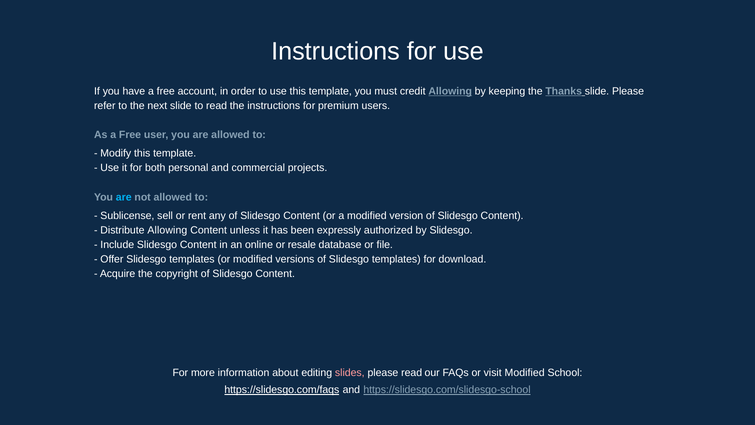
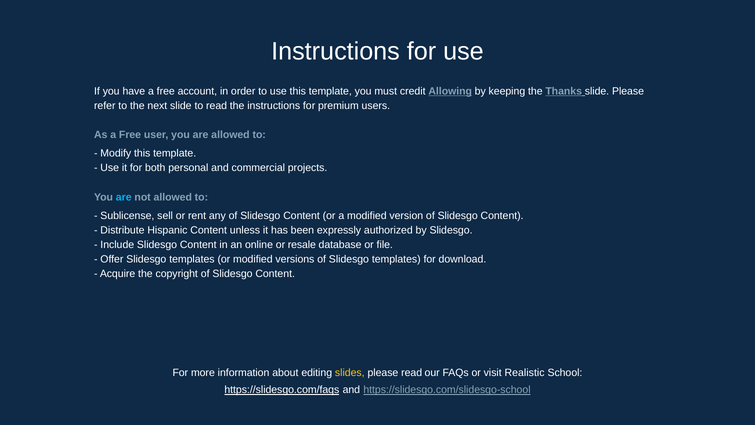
Distribute Allowing: Allowing -> Hispanic
slides colour: pink -> yellow
visit Modified: Modified -> Realistic
